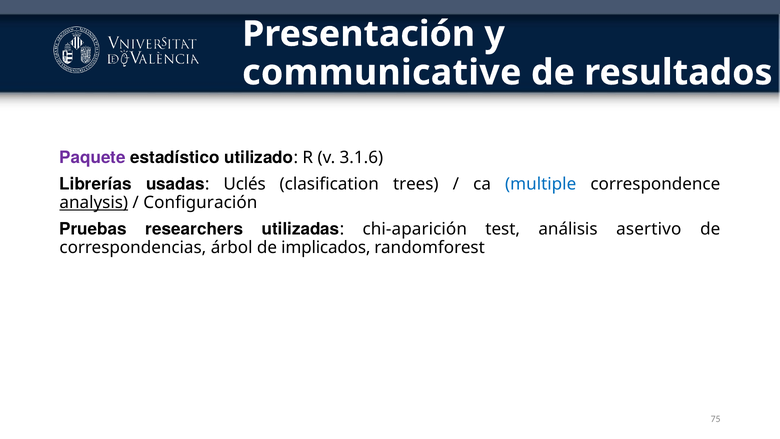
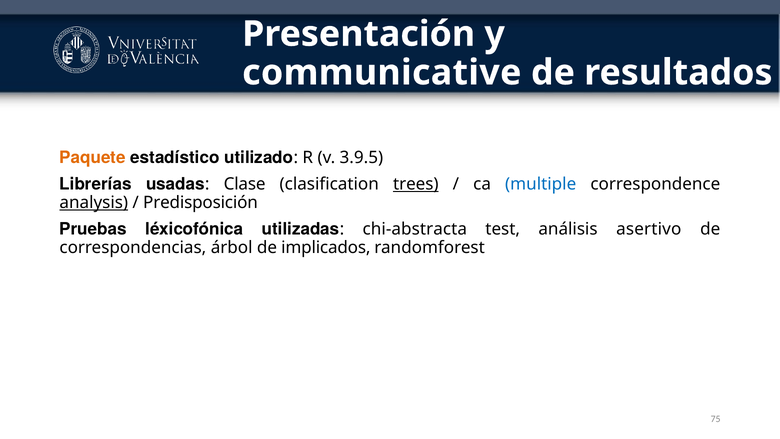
Paquete colour: purple -> orange
3.1.6: 3.1.6 -> 3.9.5
Uclés: Uclés -> Clase
trees underline: none -> present
Configuración: Configuración -> Predisposición
researchers: researchers -> léxicofónica
chi-aparición: chi-aparición -> chi-abstracta
